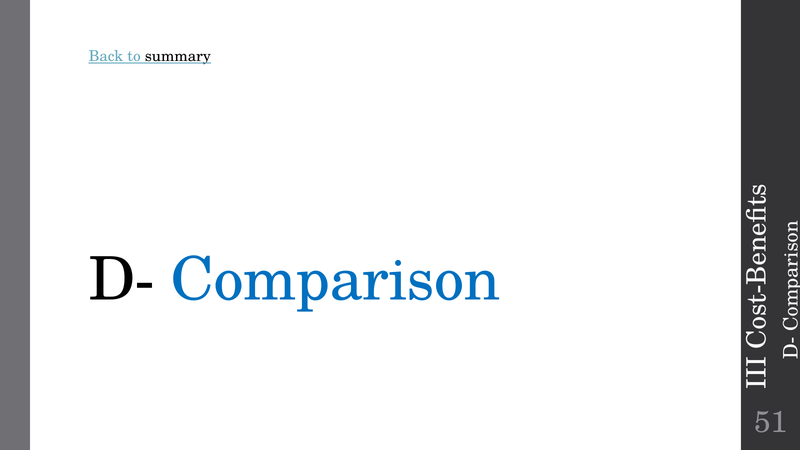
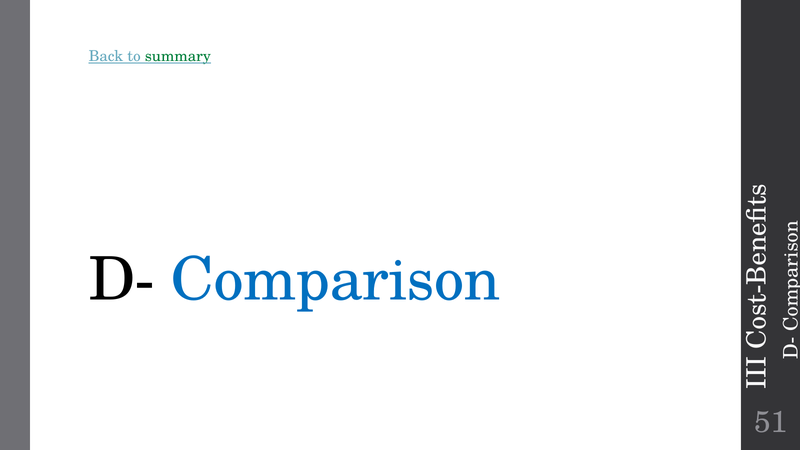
summary colour: black -> green
